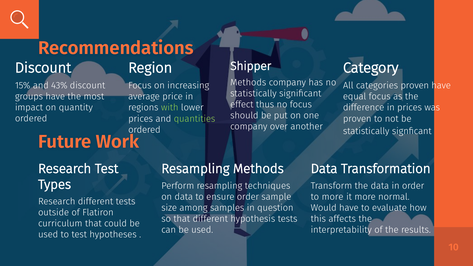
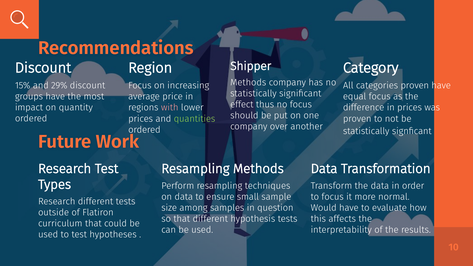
43%: 43% -> 29%
with colour: light green -> pink
ensure order: order -> small
to more: more -> focus
